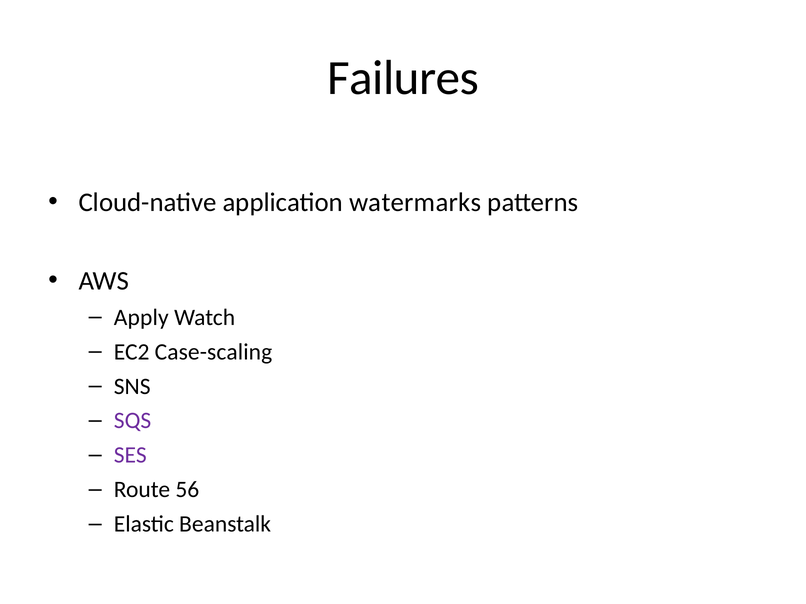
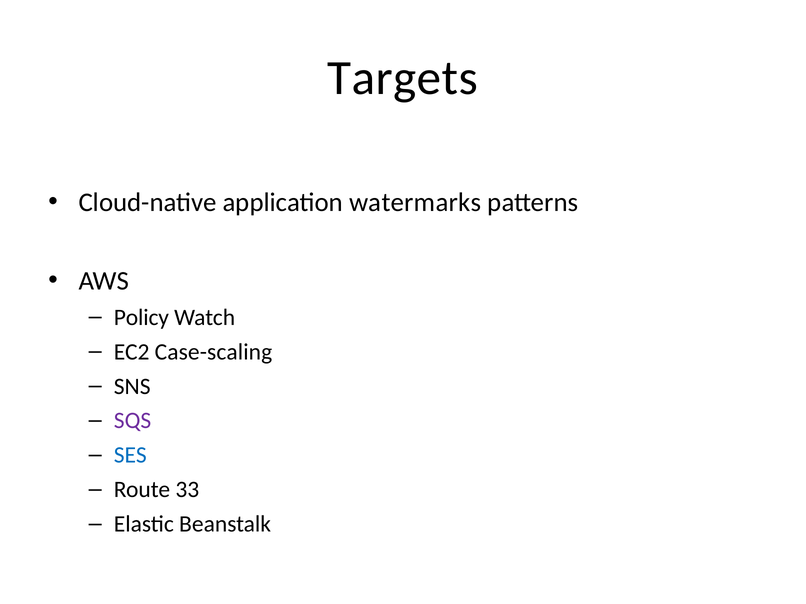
Failures: Failures -> Targets
Apply: Apply -> Policy
SES colour: purple -> blue
56: 56 -> 33
